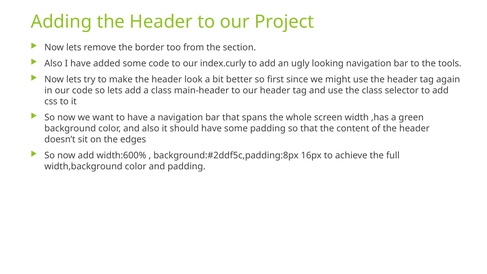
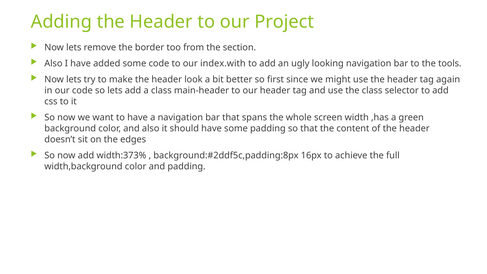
index.curly: index.curly -> index.with
width:600%: width:600% -> width:373%
